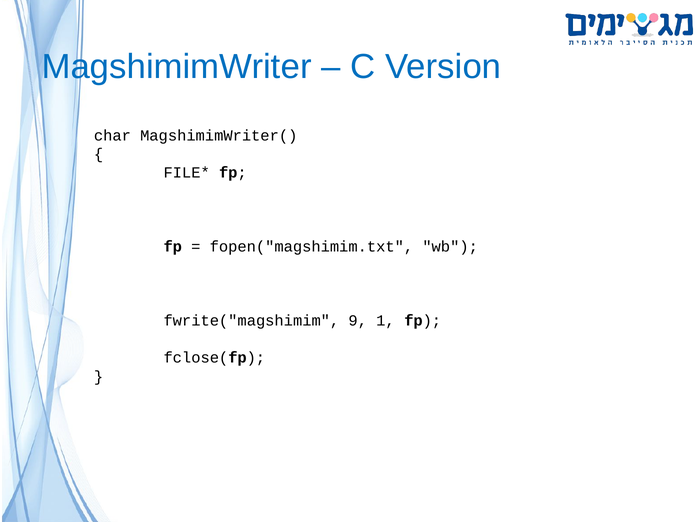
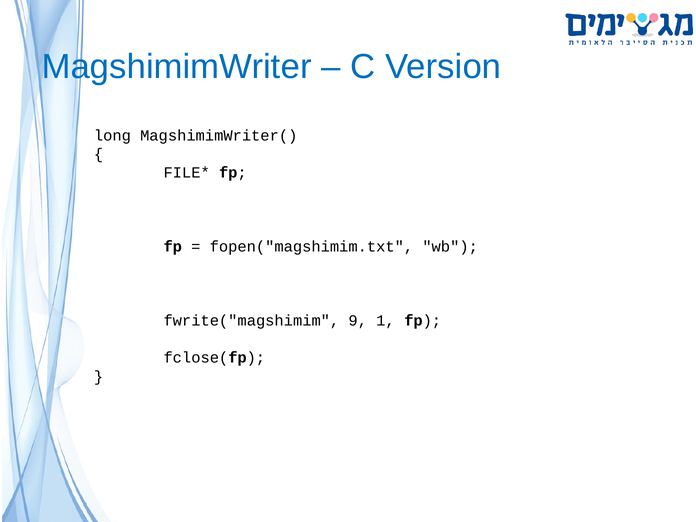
char: char -> long
